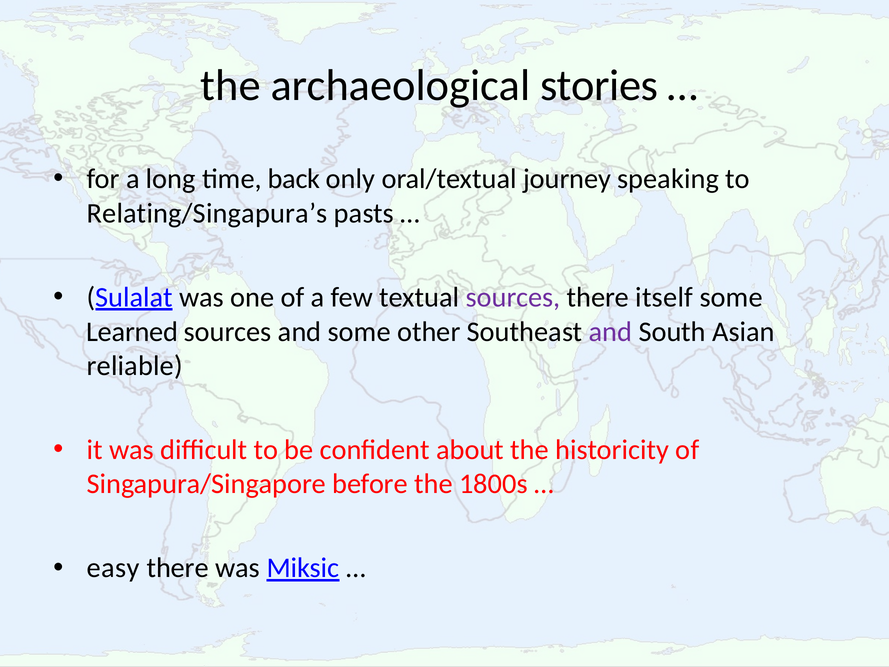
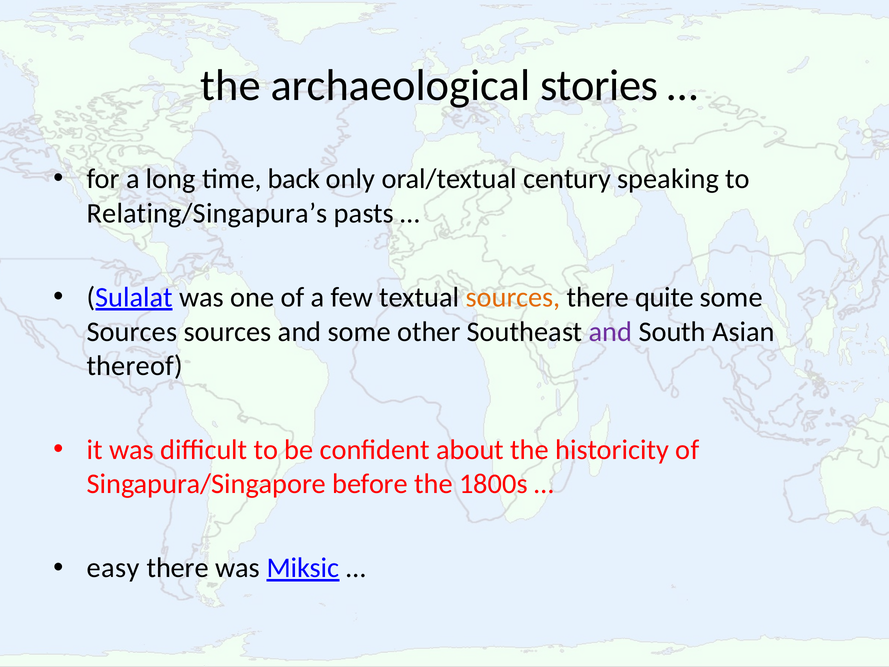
journey: journey -> century
sources at (513, 297) colour: purple -> orange
itself: itself -> quite
Learned at (132, 332): Learned -> Sources
reliable: reliable -> thereof
